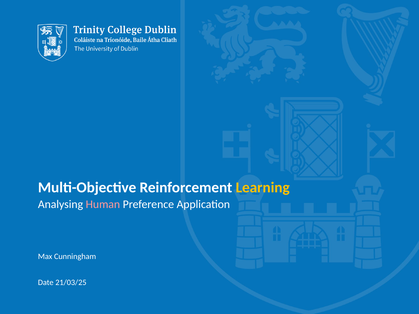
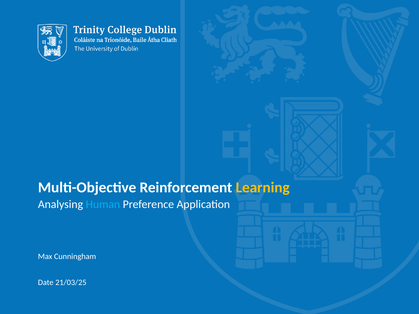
Human colour: pink -> light blue
